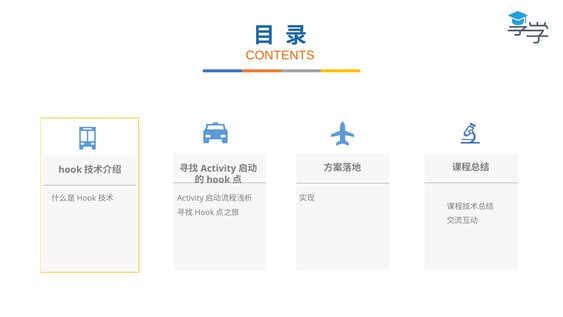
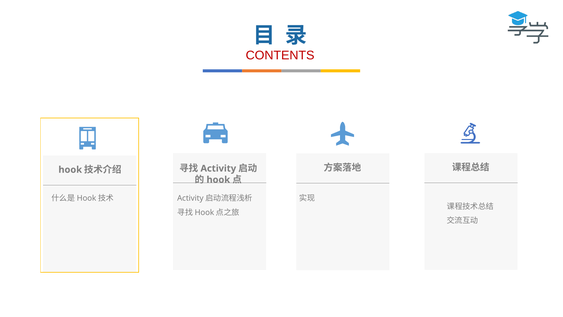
CONTENTS colour: orange -> red
